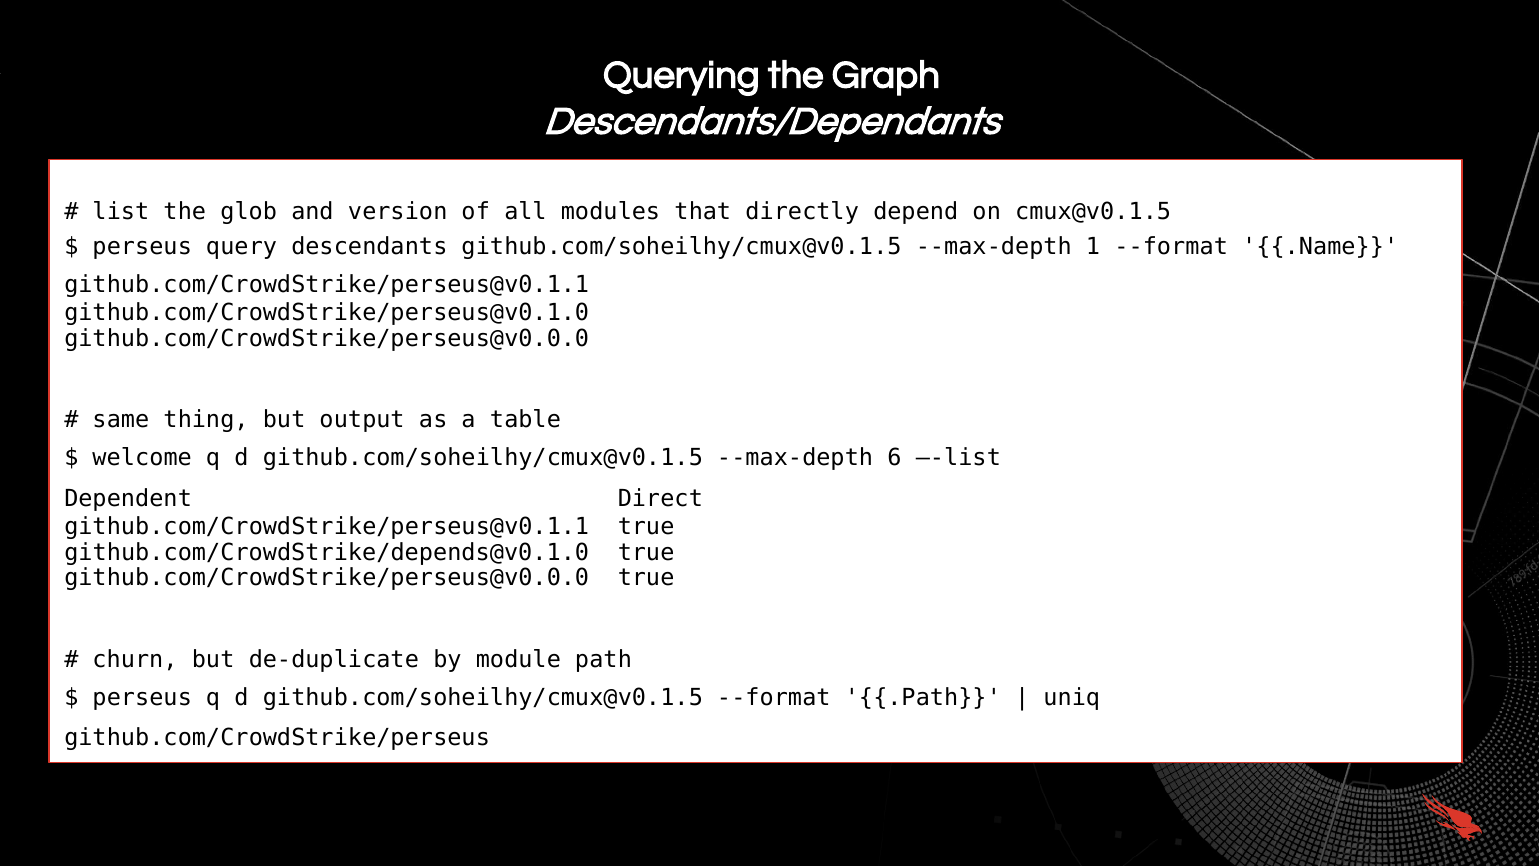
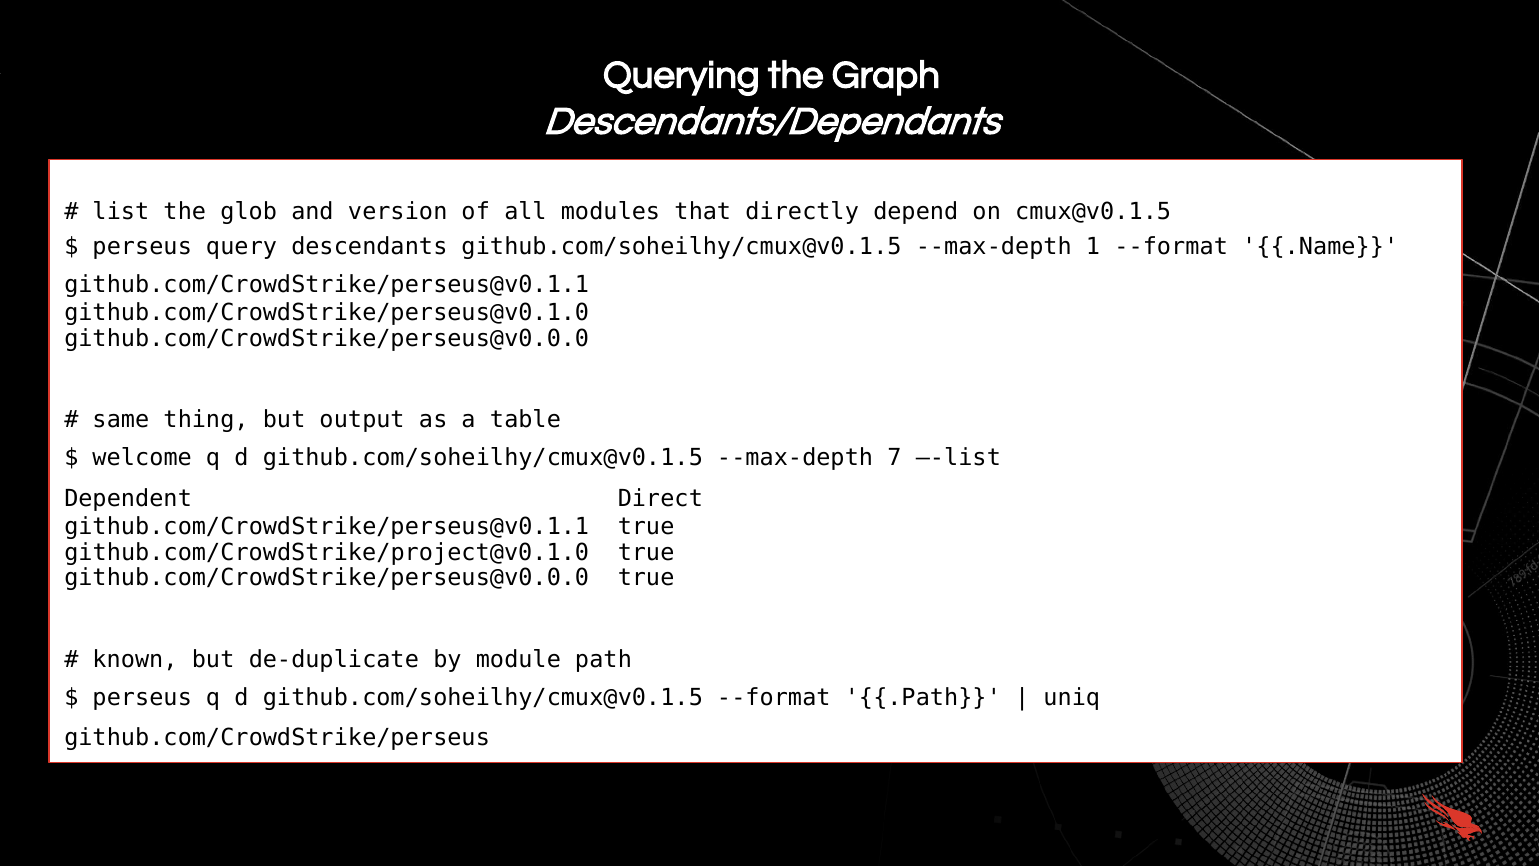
6: 6 -> 7
github.com/CrowdStrike/depends@v0.1.0: github.com/CrowdStrike/depends@v0.1.0 -> github.com/CrowdStrike/project@v0.1.0
churn: churn -> known
